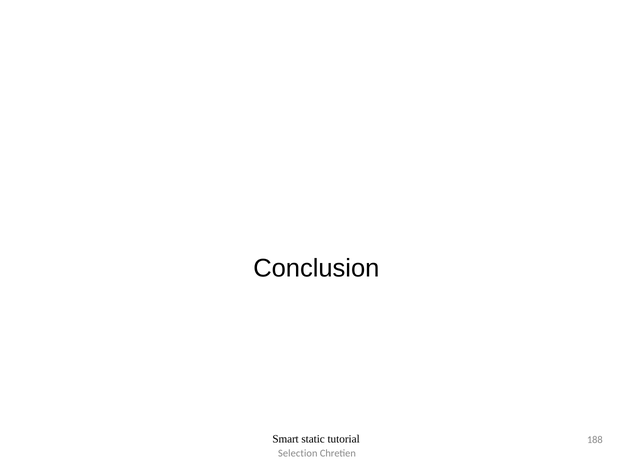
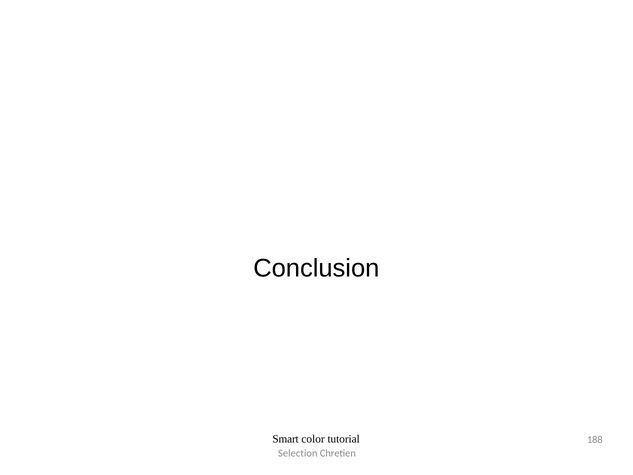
static: static -> color
